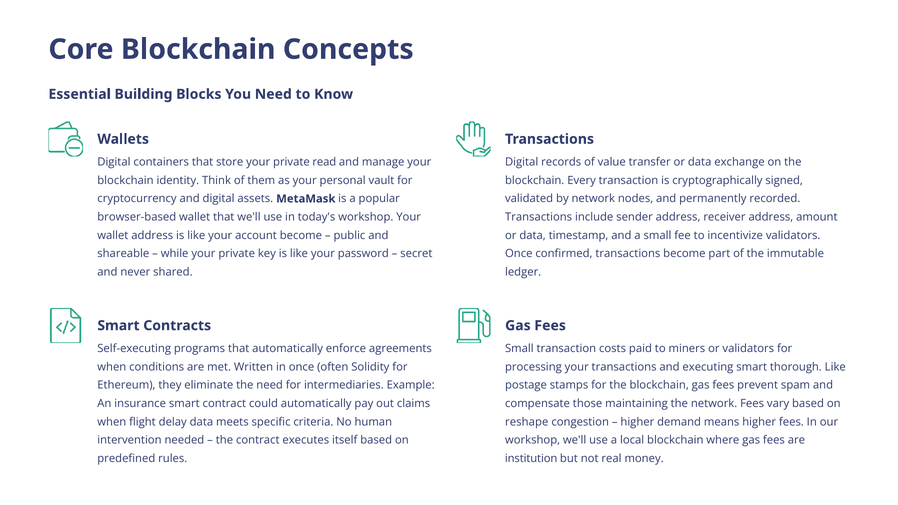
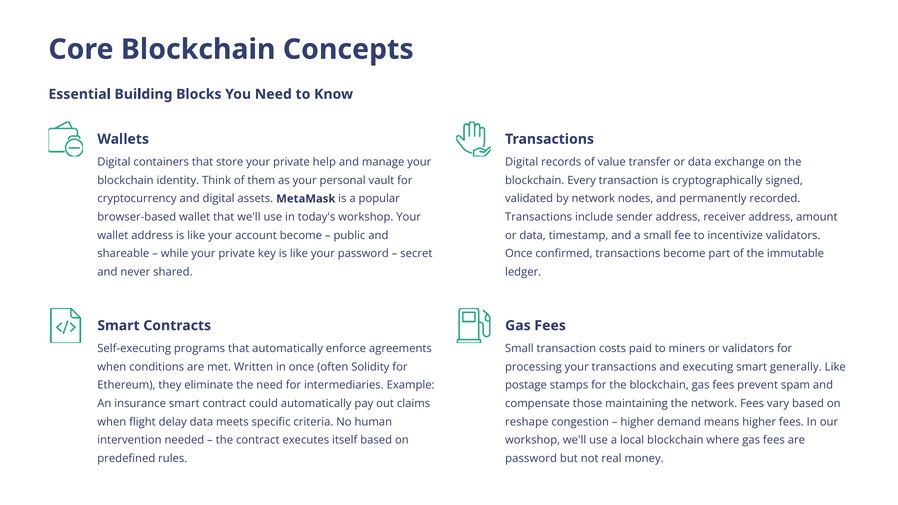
read: read -> help
thorough: thorough -> generally
institution at (531, 459): institution -> password
